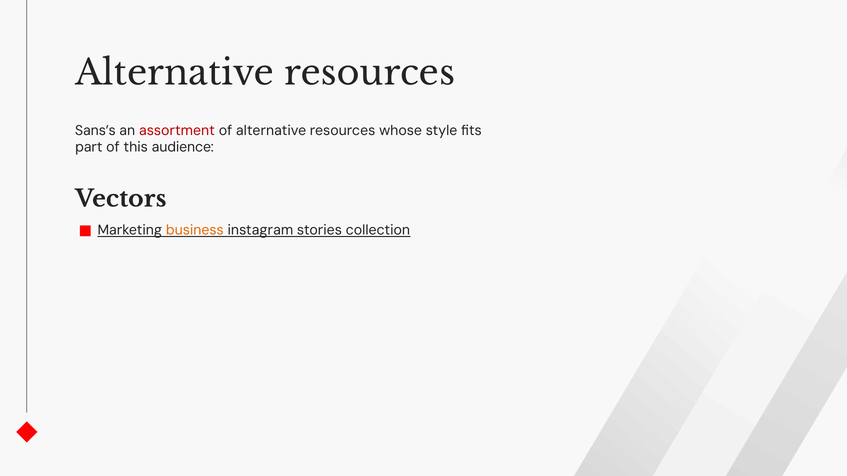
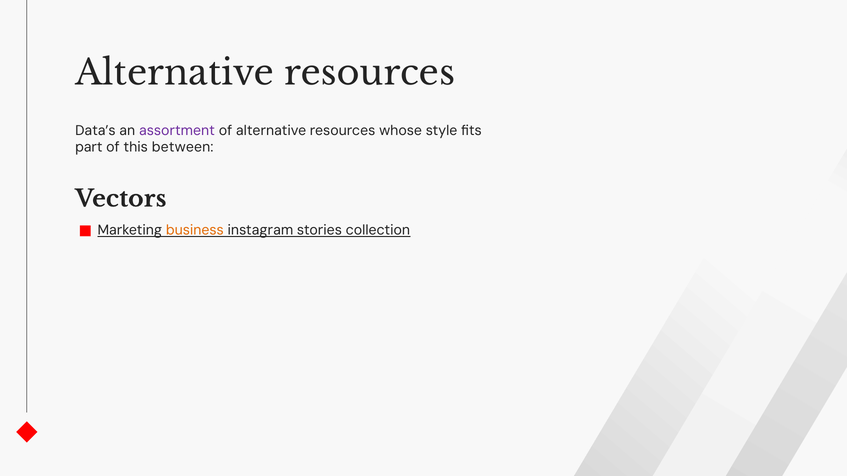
Sans’s: Sans’s -> Data’s
assortment colour: red -> purple
audience: audience -> between
